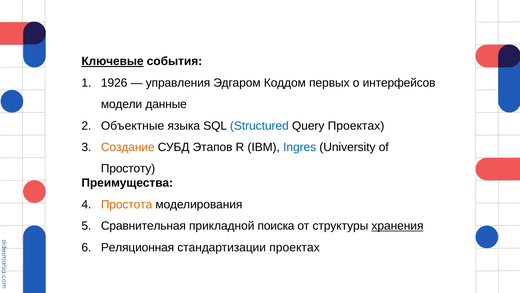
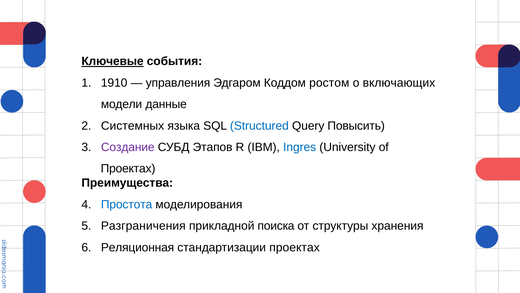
1926: 1926 -> 1910
первых: первых -> ростом
интерфейсов: интерфейсов -> включающих
Объектные: Объектные -> Системных
Query Проектах: Проектах -> Повысить
Создание colour: orange -> purple
Простоту at (128, 168): Простоту -> Проектах
Простота colour: orange -> blue
Сравнительная: Сравнительная -> Разграничения
хранения underline: present -> none
